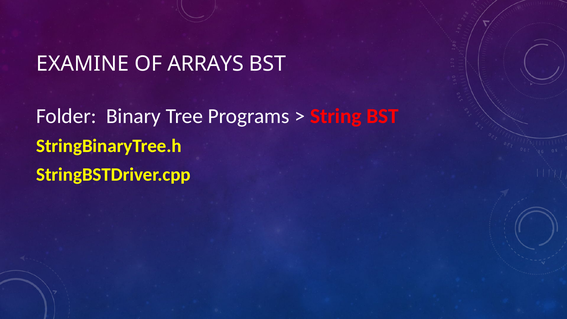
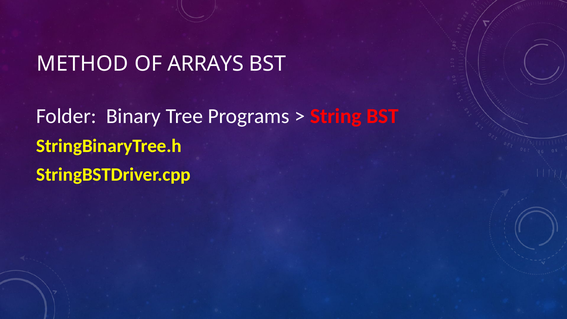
EXAMINE: EXAMINE -> METHOD
